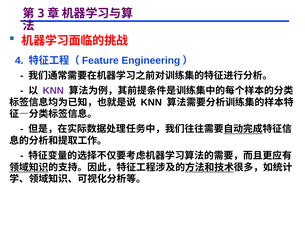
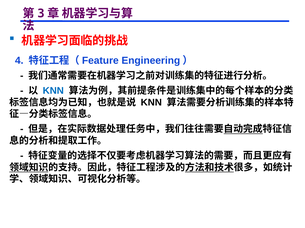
KNN at (53, 91) colour: purple -> blue
